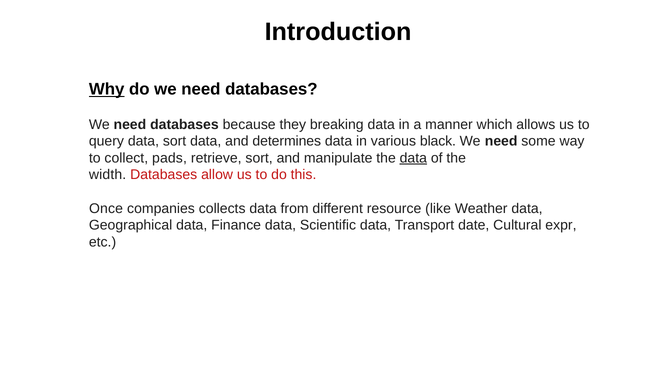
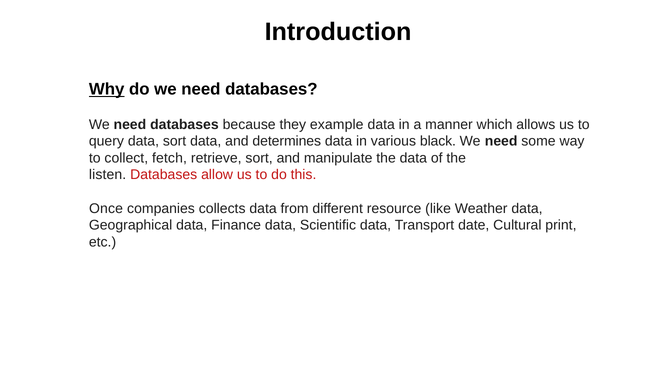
breaking: breaking -> example
pads: pads -> fetch
data at (413, 158) underline: present -> none
width: width -> listen
expr: expr -> print
